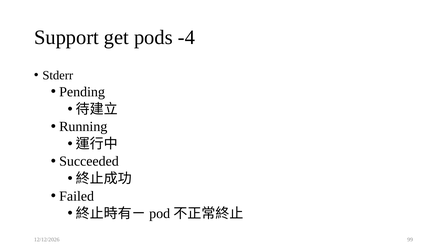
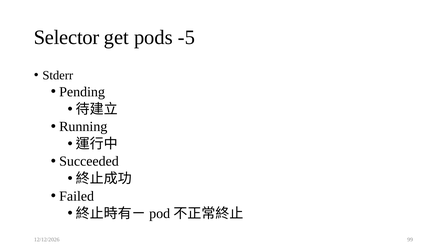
Support: Support -> Selector
-4: -4 -> -5
